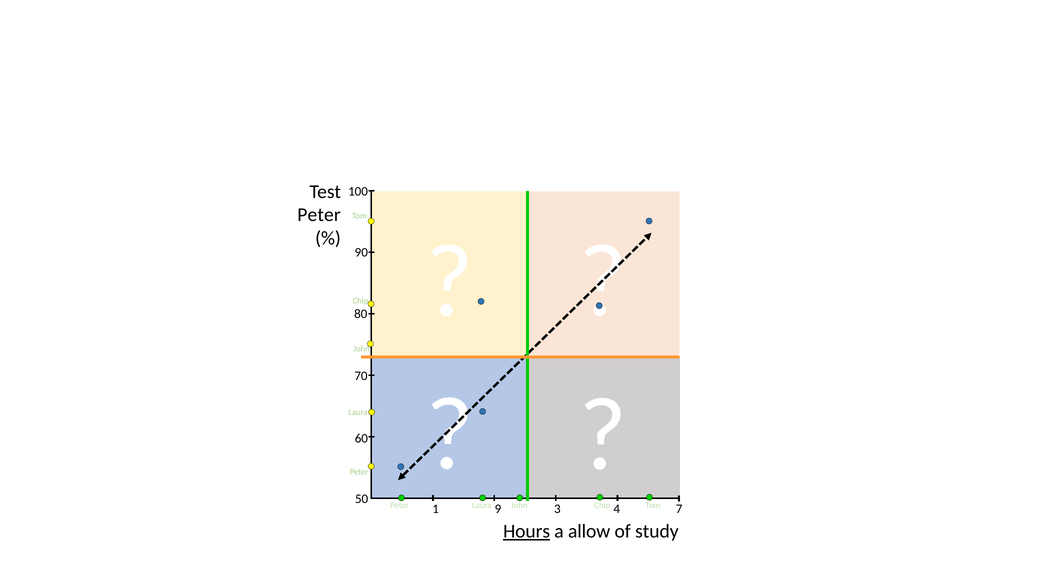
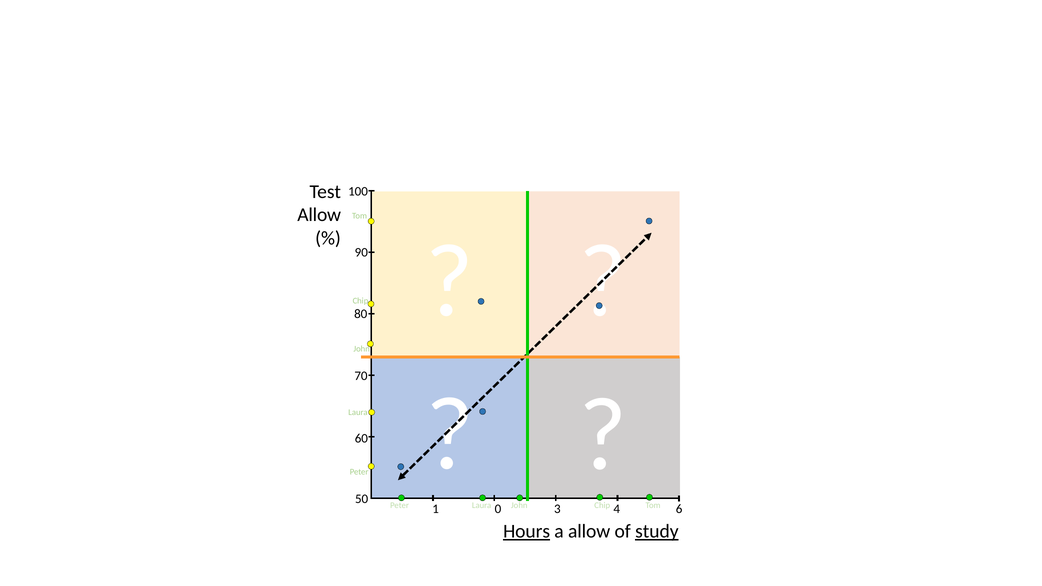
Peter at (319, 215): Peter -> Allow
9: 9 -> 0
7: 7 -> 6
study underline: none -> present
